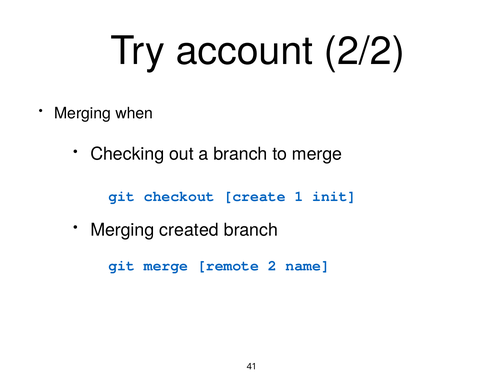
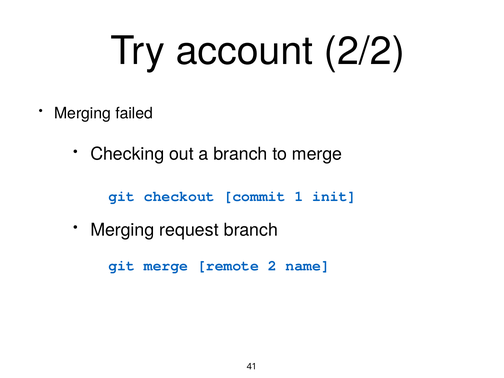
when: when -> failed
create: create -> commit
created: created -> request
